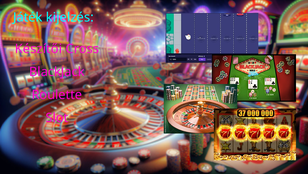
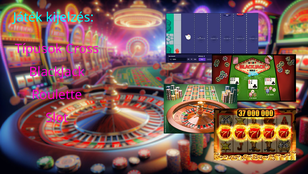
Készítői: Készítői -> Típusok
